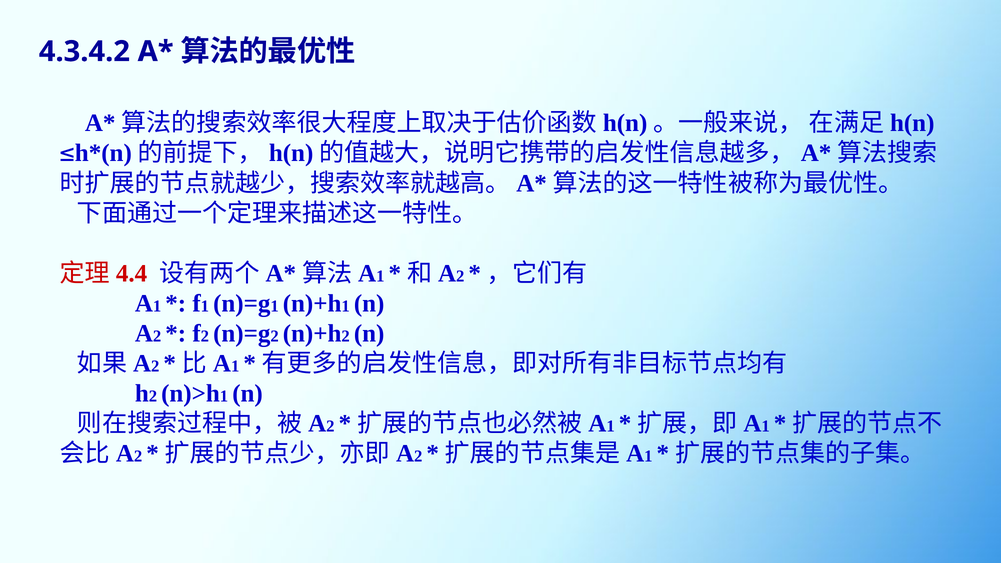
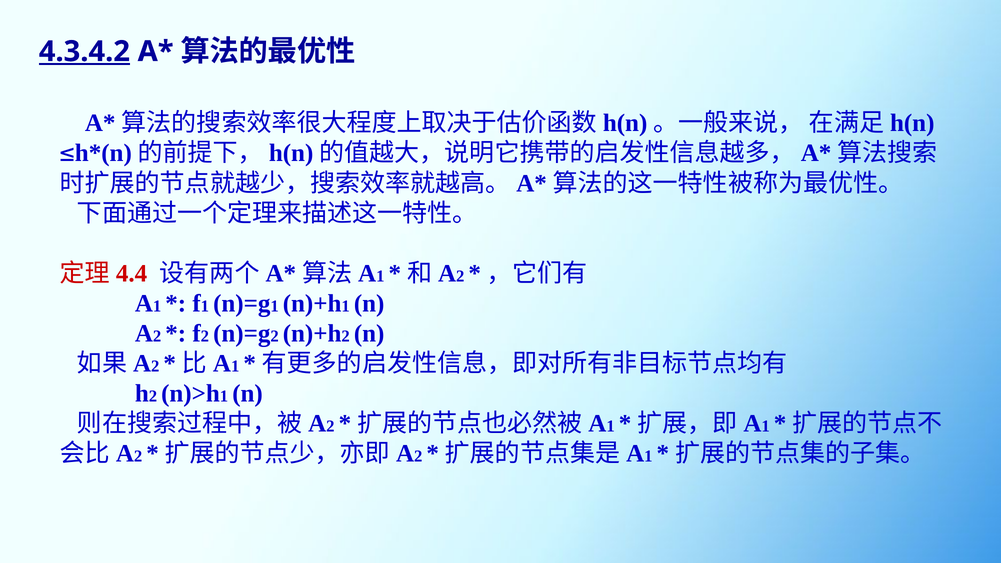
4.3.4.2 underline: none -> present
